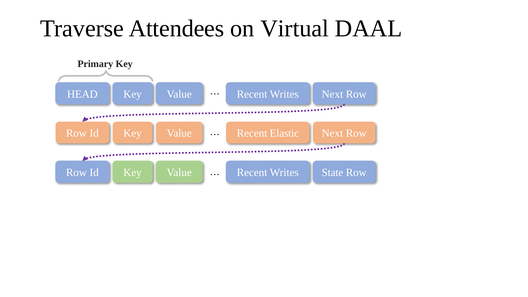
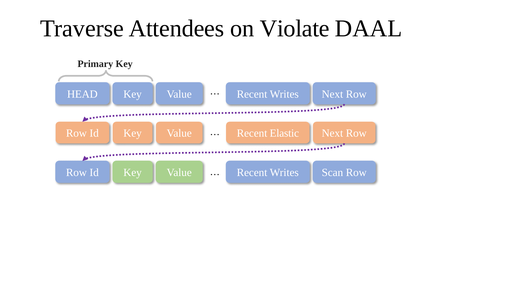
Virtual: Virtual -> Violate
State: State -> Scan
